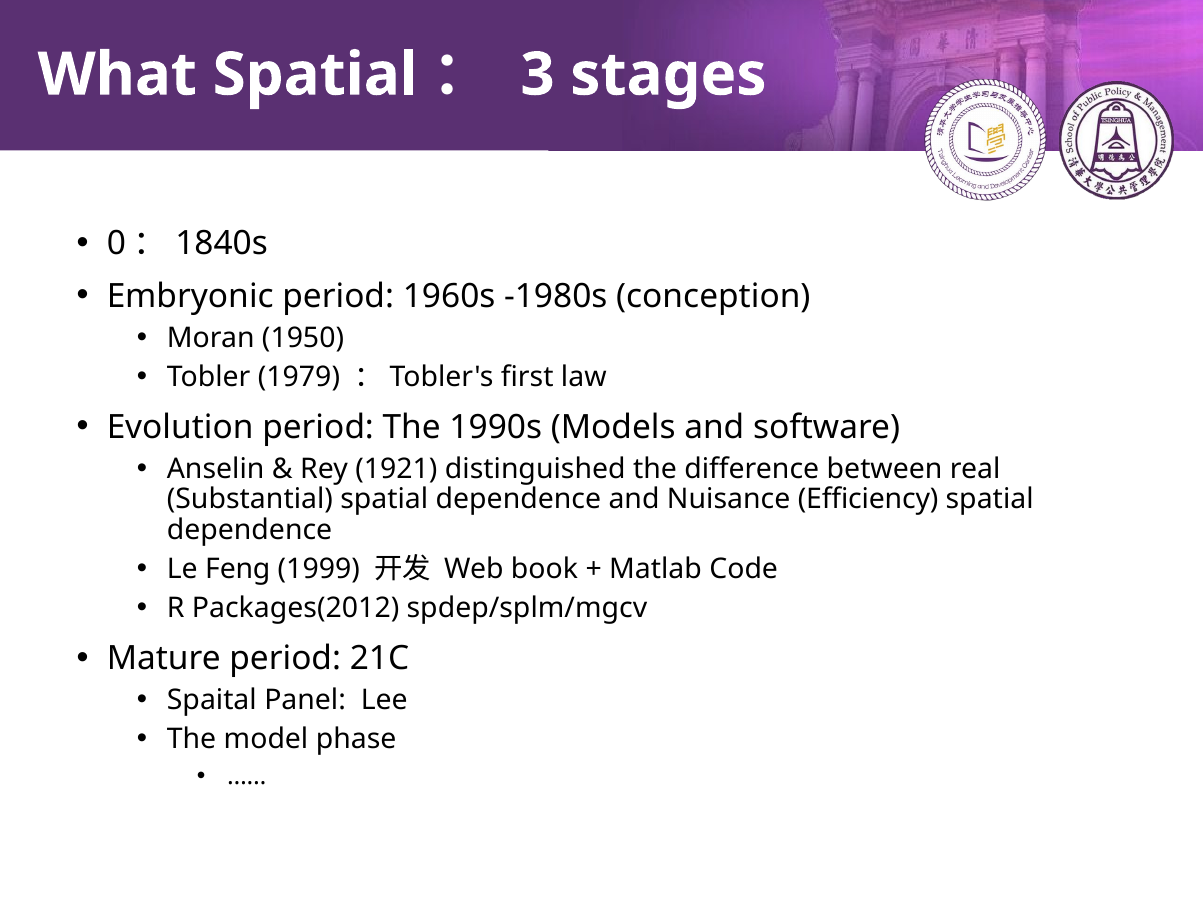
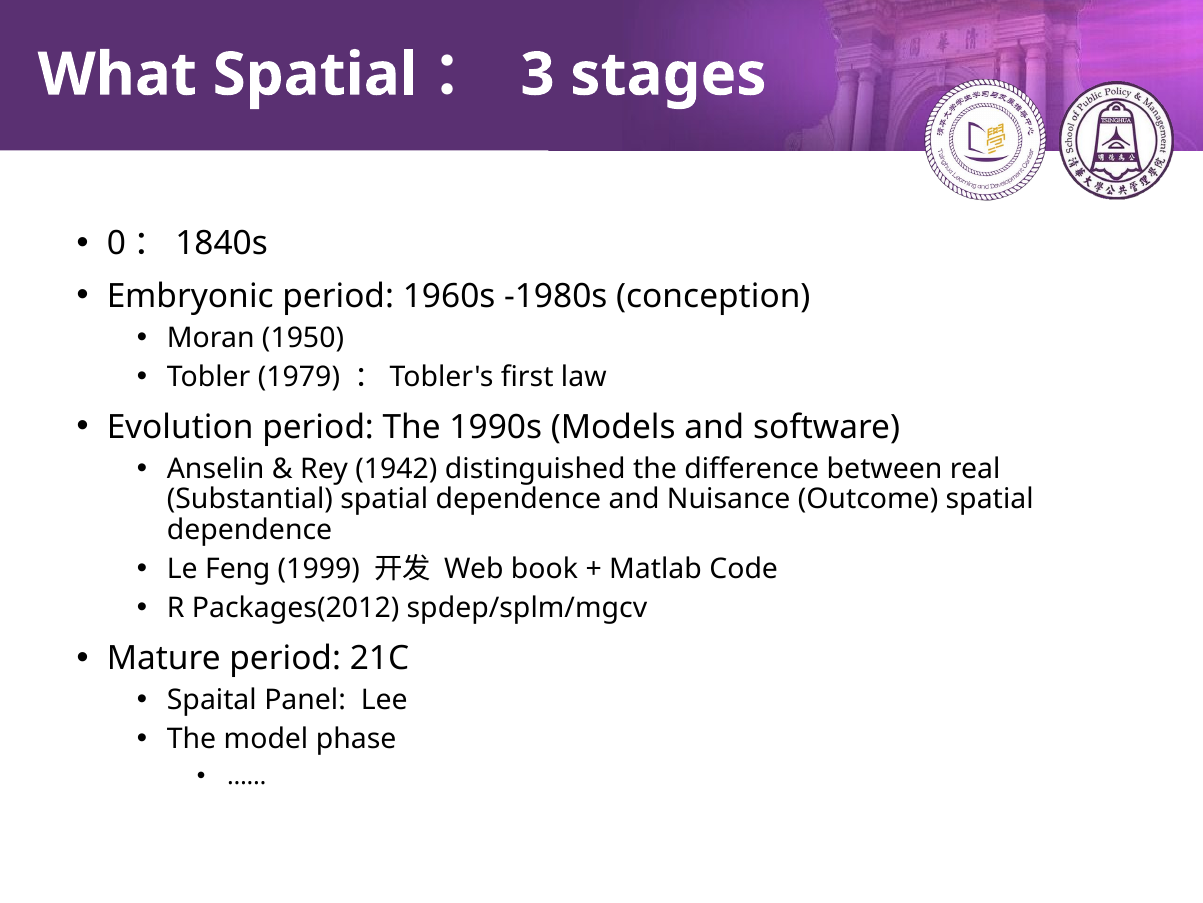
1921: 1921 -> 1942
Efficiency: Efficiency -> Outcome
